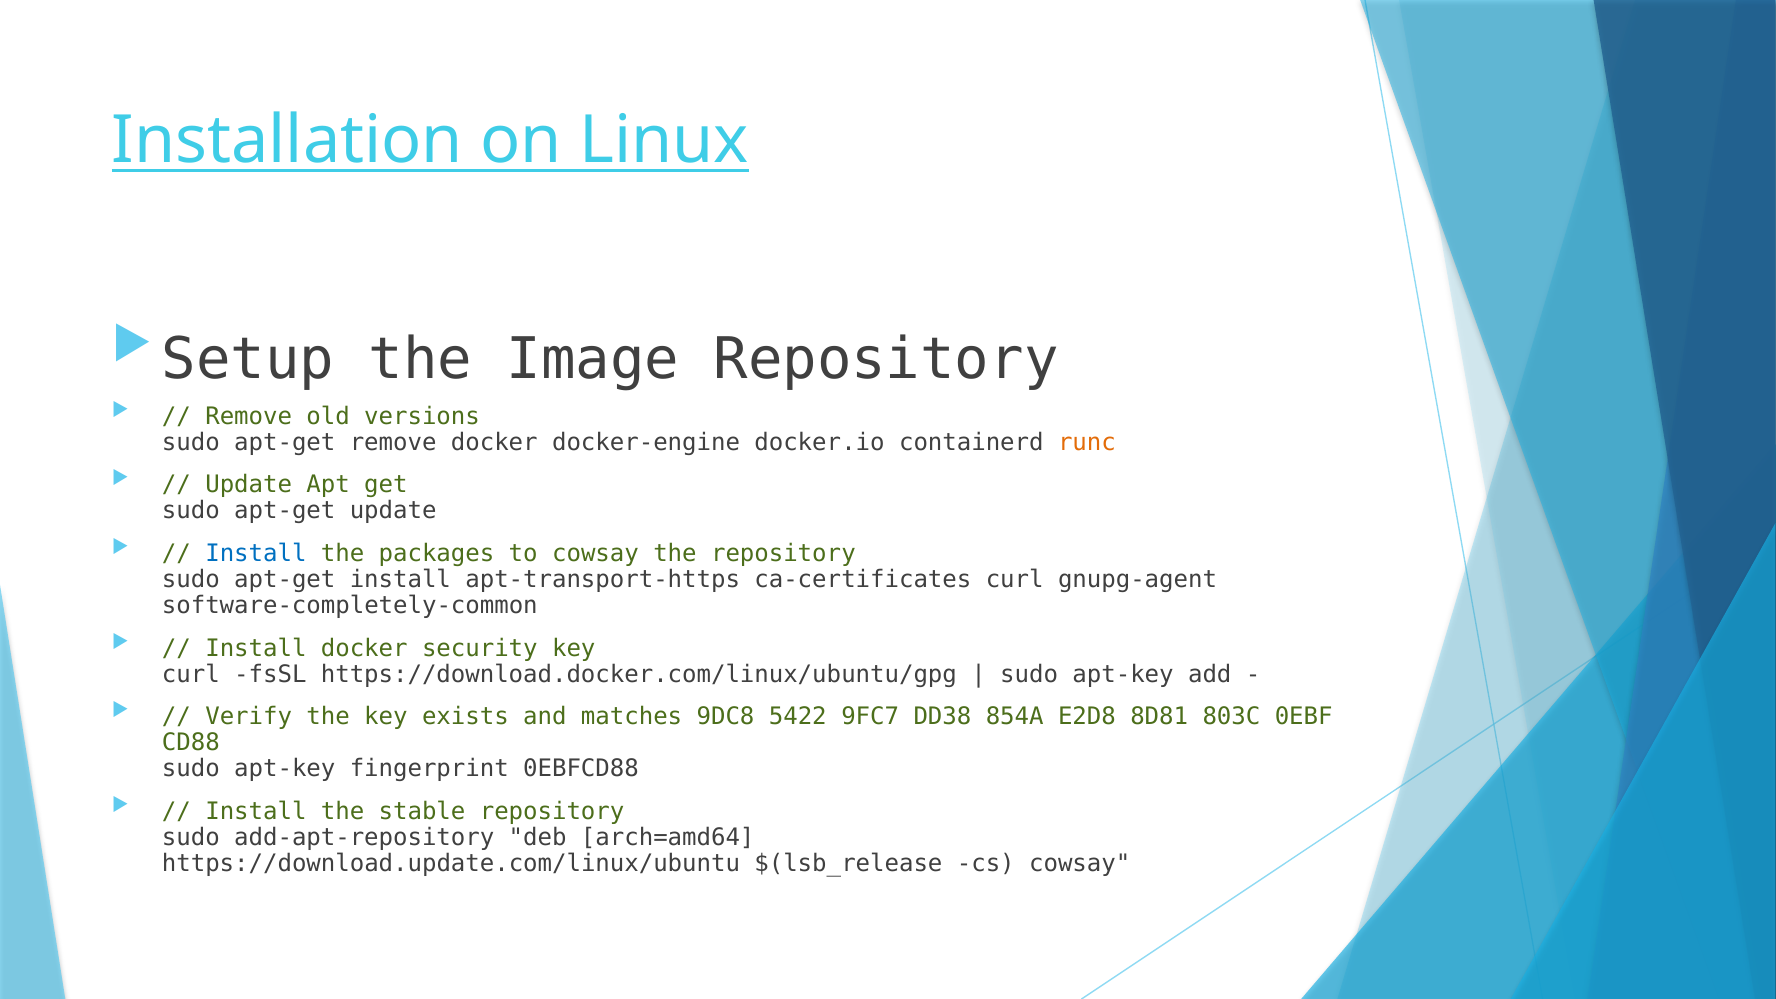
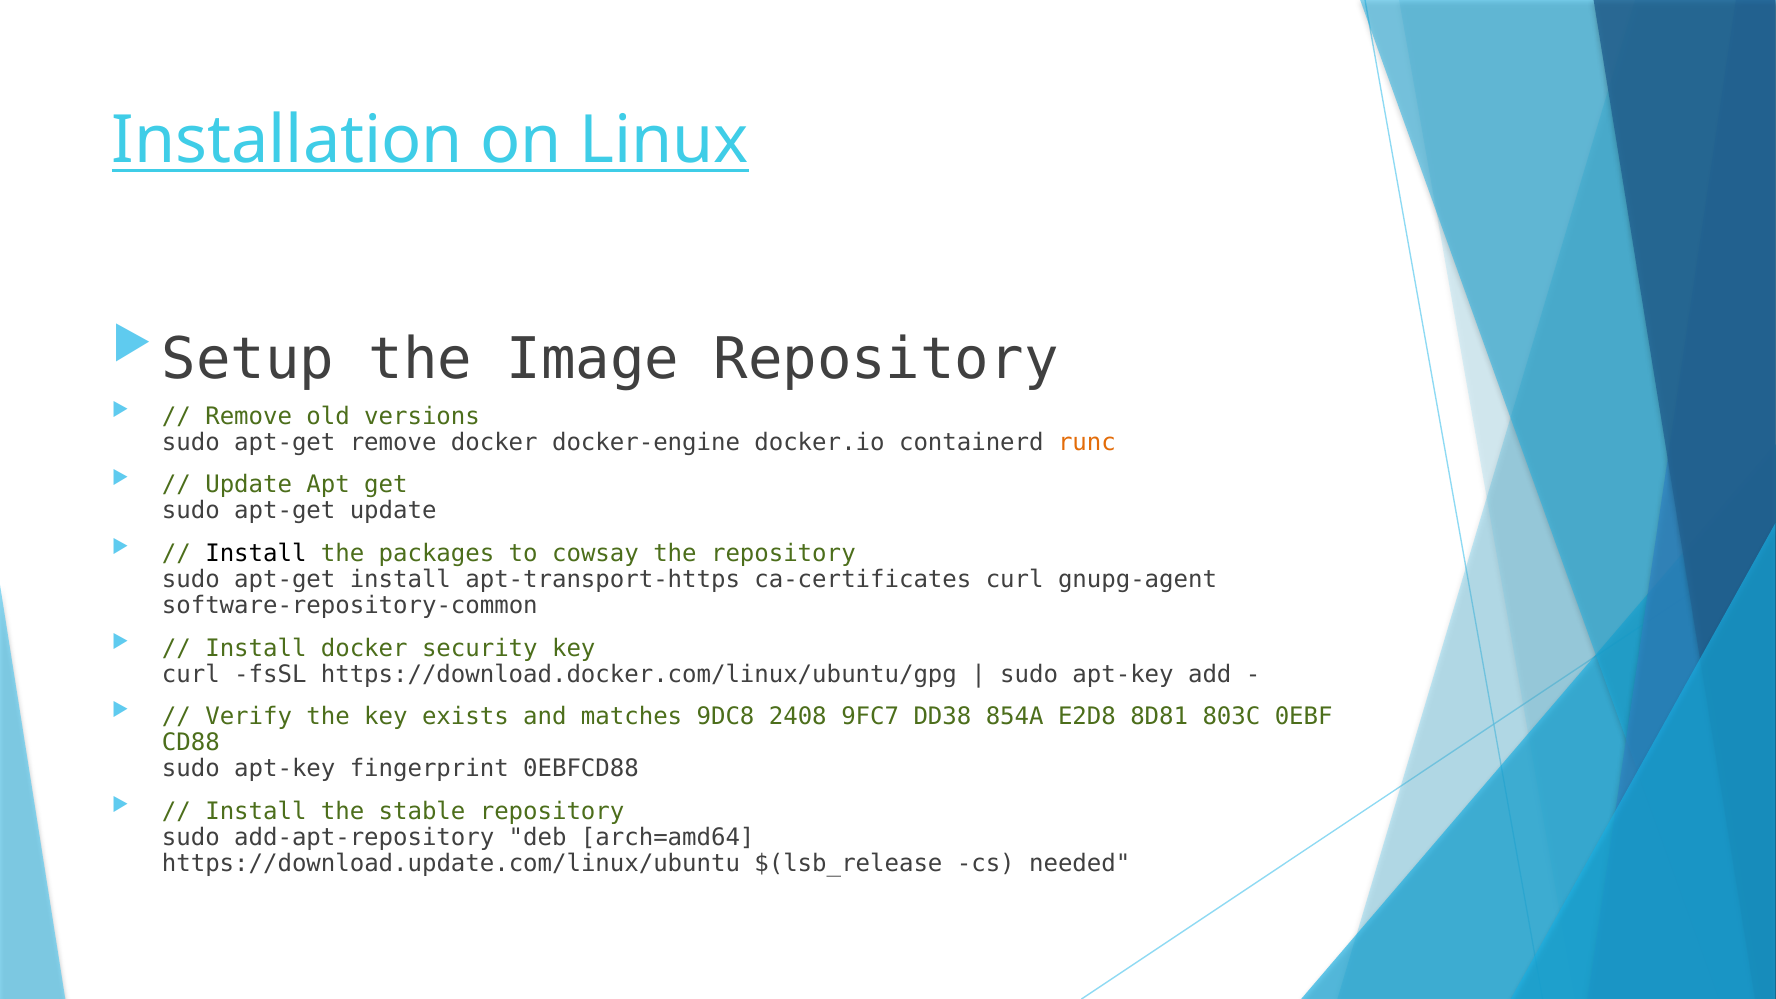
Install at (256, 553) colour: blue -> black
software-completely-common: software-completely-common -> software-repository-common
5422: 5422 -> 2408
cs cowsay: cowsay -> needed
